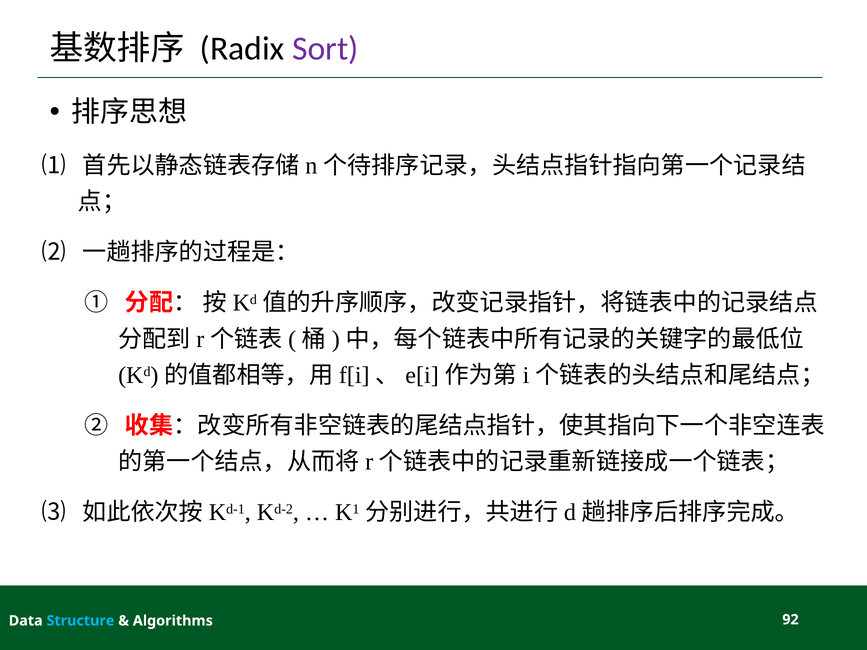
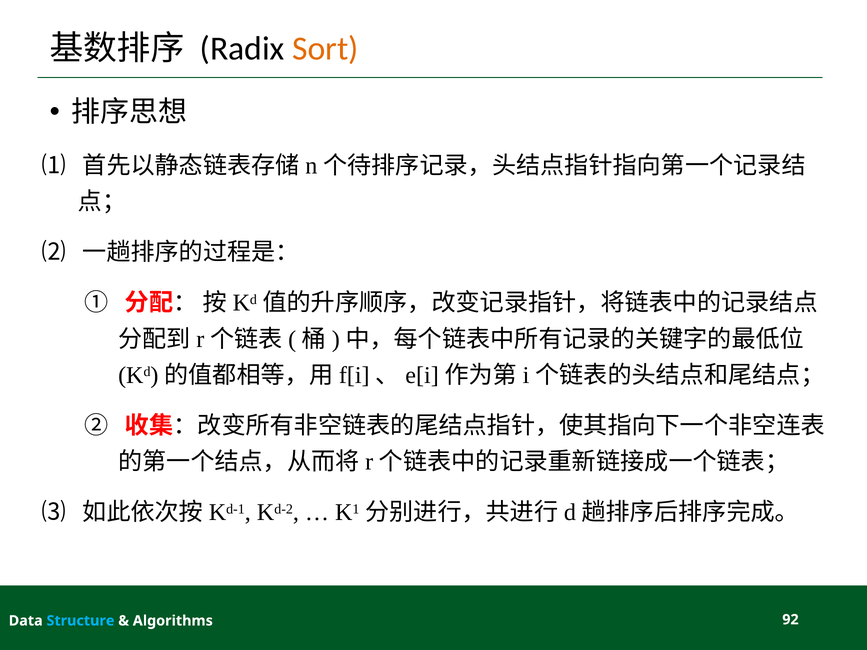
Sort colour: purple -> orange
